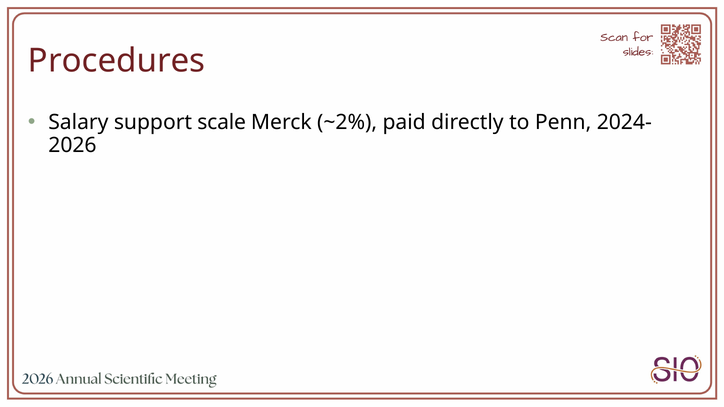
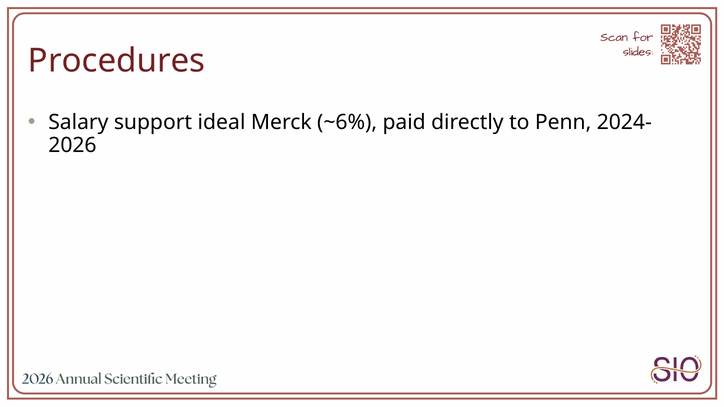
scale: scale -> ideal
~2%: ~2% -> ~6%
